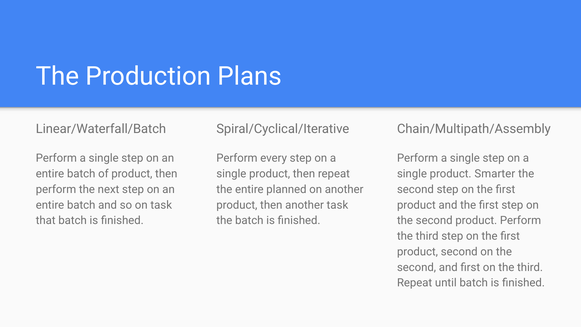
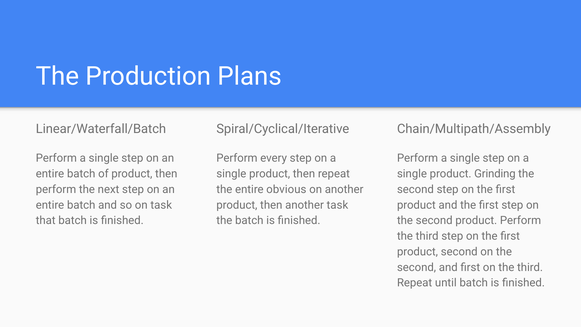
Smarter: Smarter -> Grinding
planned: planned -> obvious
